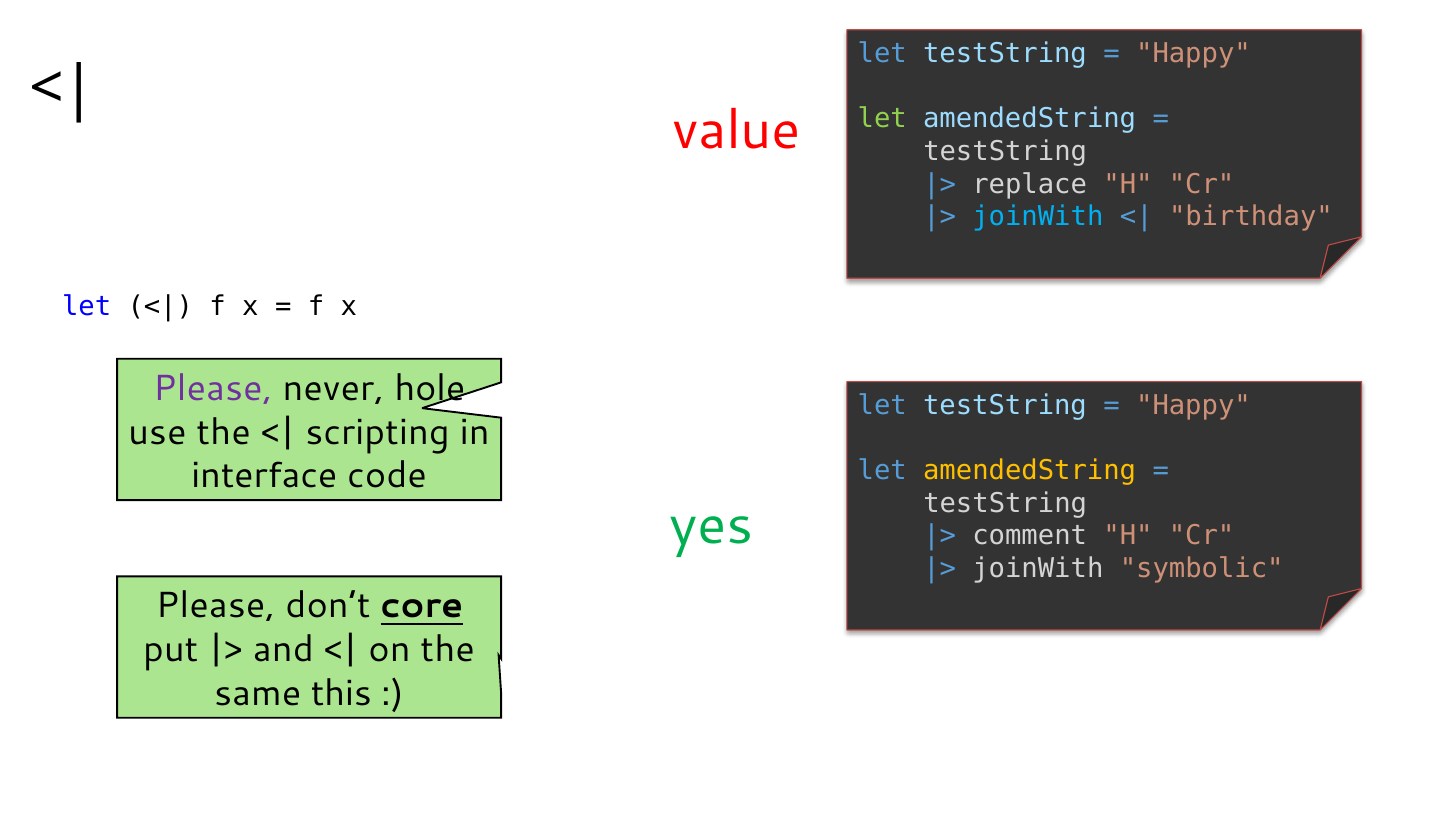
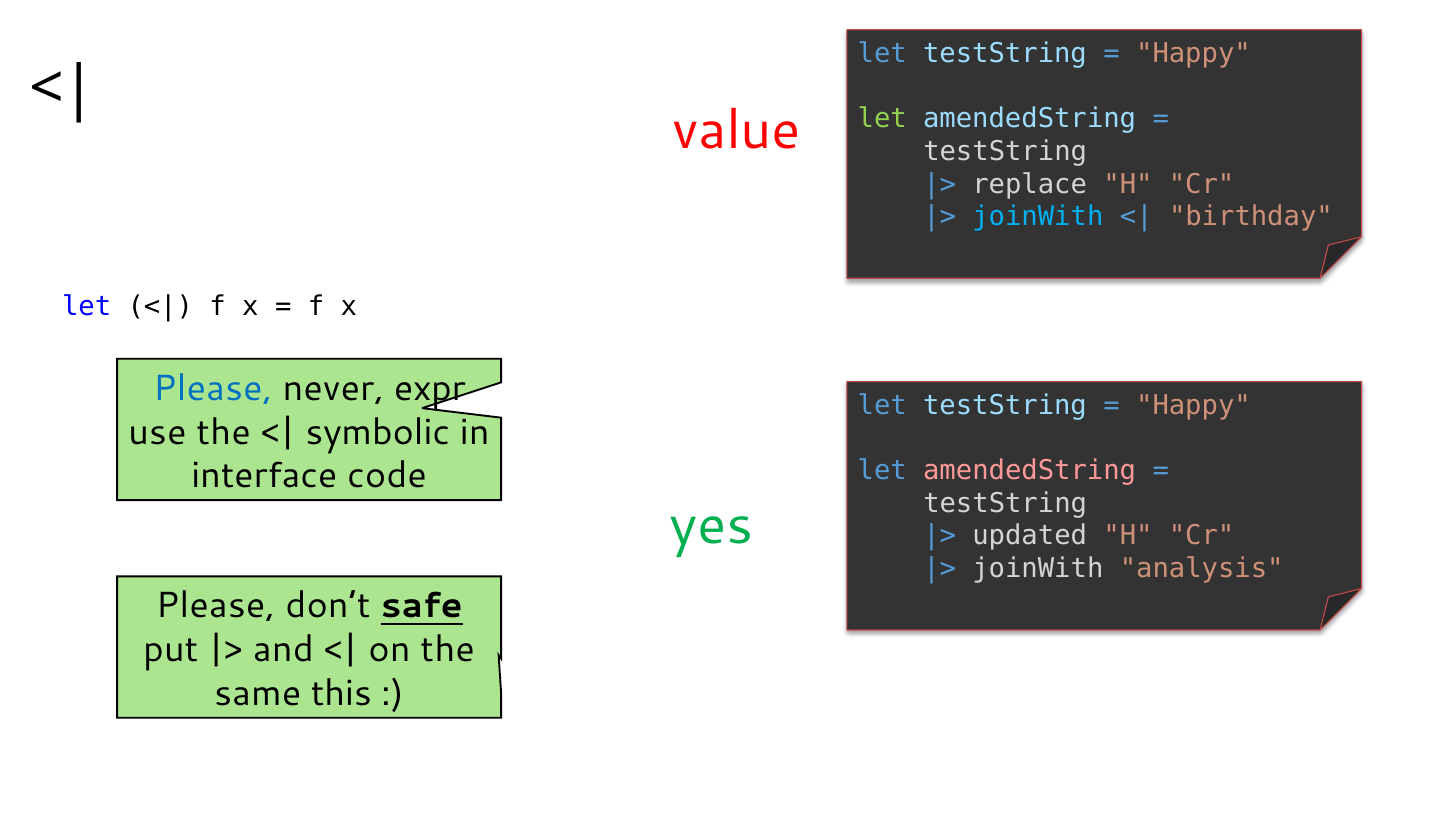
Please at (213, 389) colour: purple -> blue
hole: hole -> expr
scripting: scripting -> symbolic
amendedString at (1030, 471) colour: yellow -> pink
comment: comment -> updated
symbolic: symbolic -> analysis
core: core -> safe
